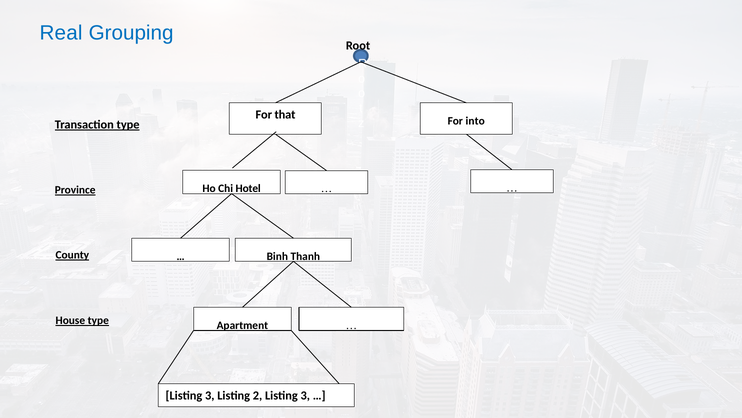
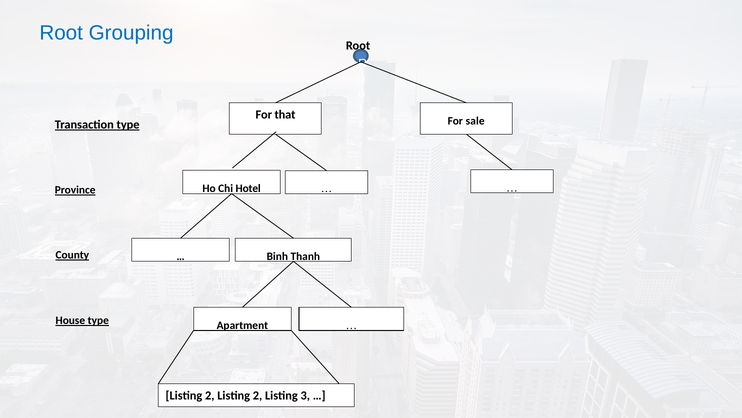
Real at (61, 33): Real -> Root
into: into -> sale
3 at (210, 395): 3 -> 2
